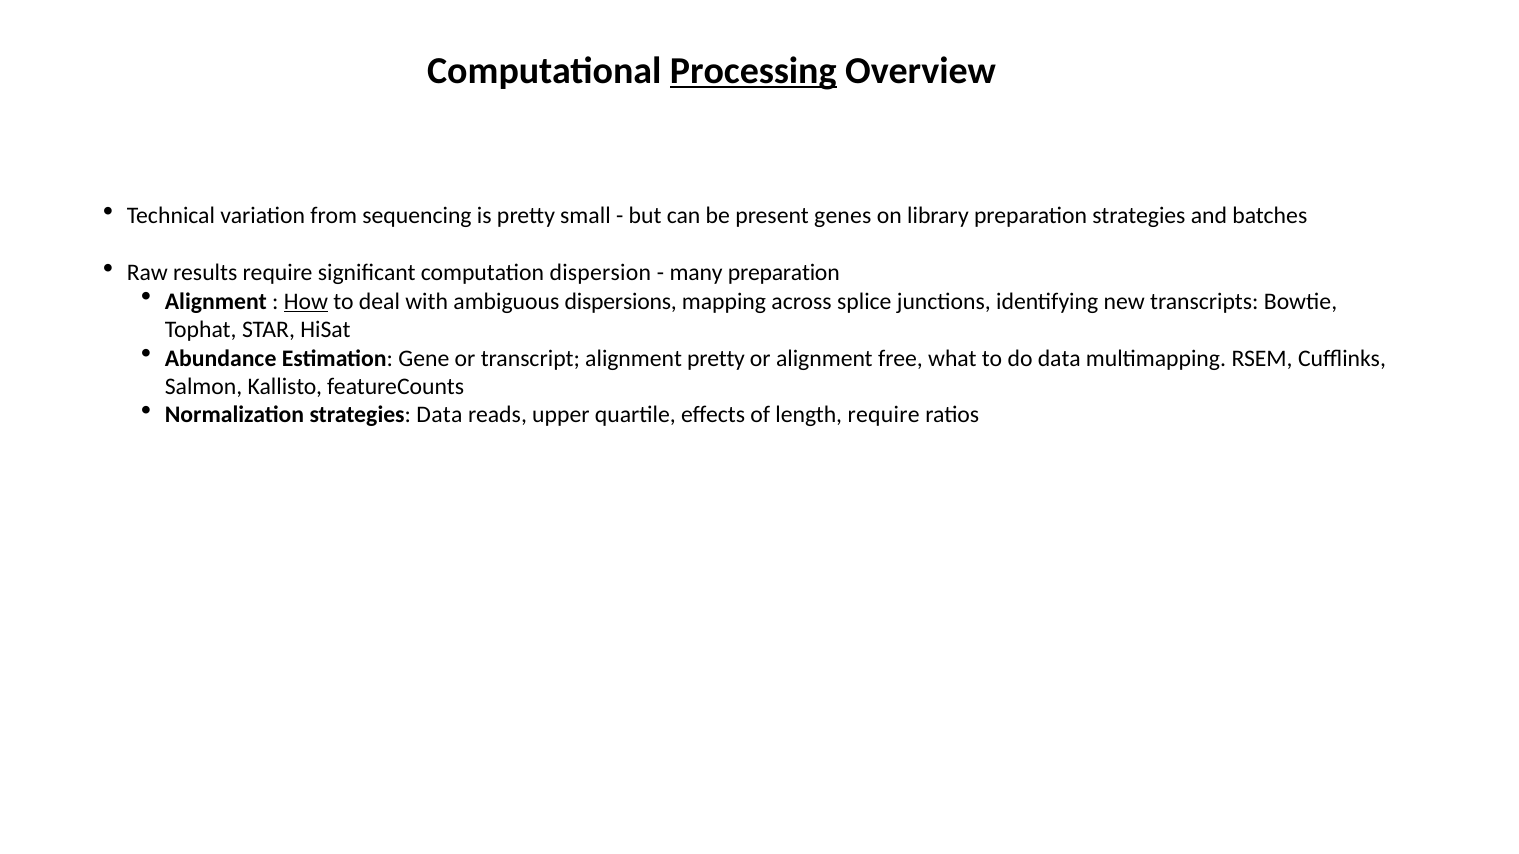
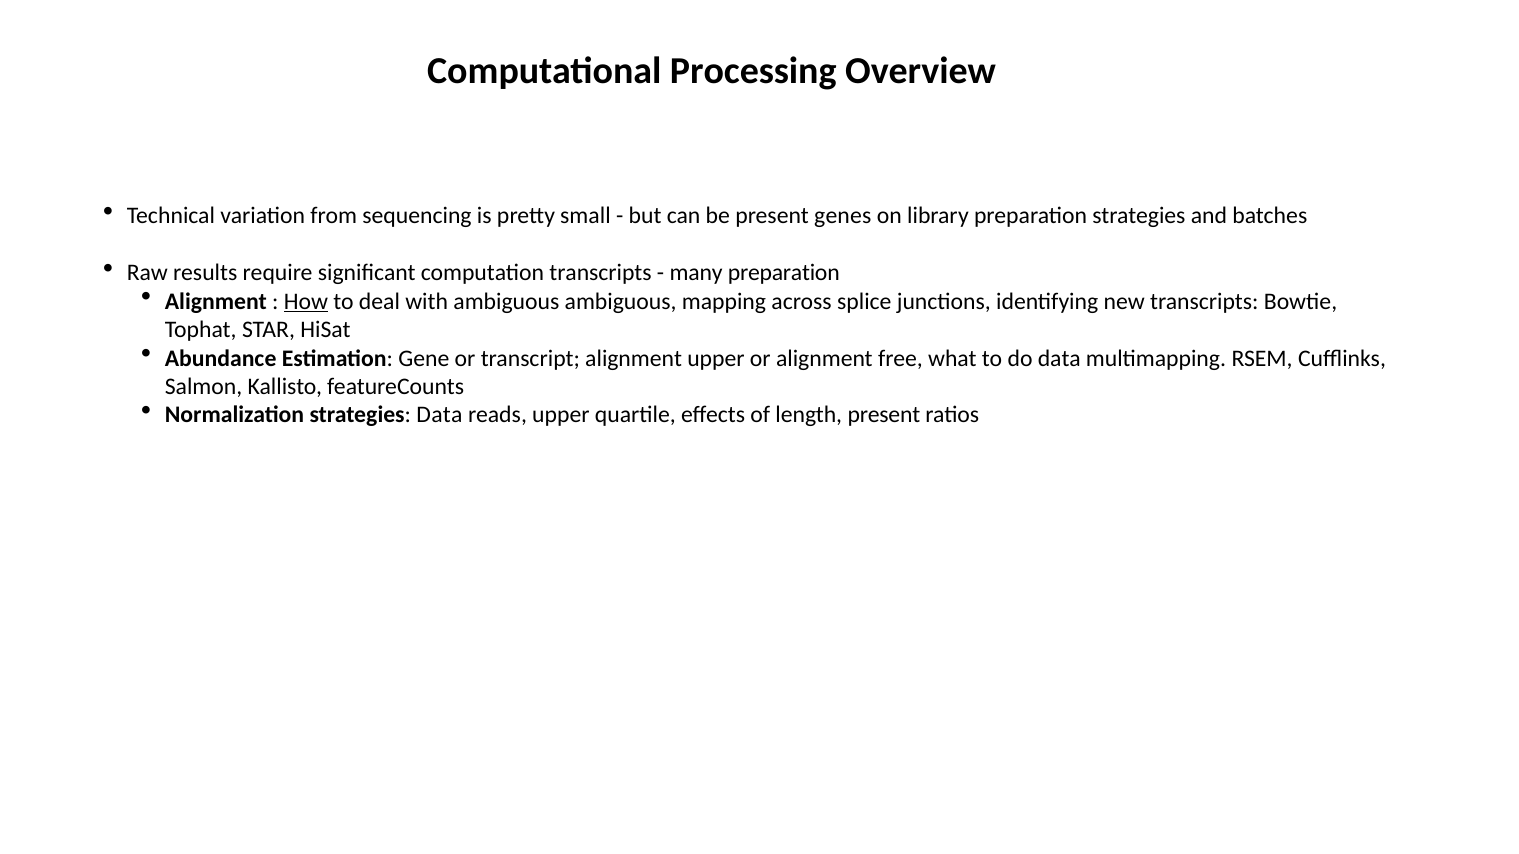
Processing underline: present -> none
computation dispersion: dispersion -> transcripts
ambiguous dispersions: dispersions -> ambiguous
alignment pretty: pretty -> upper
length require: require -> present
